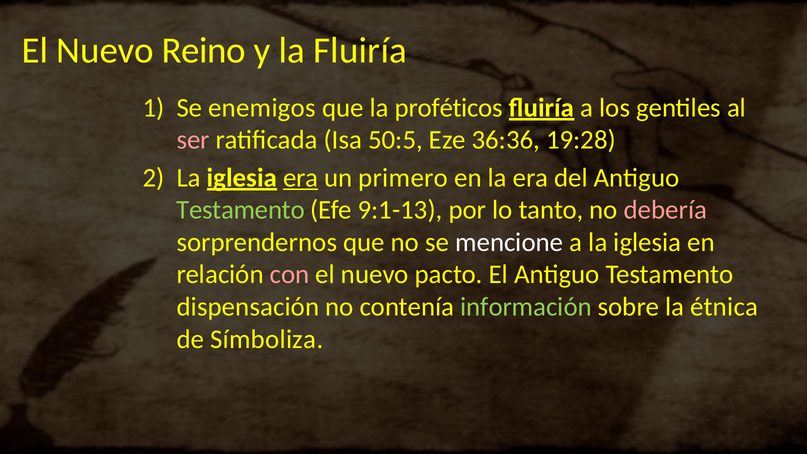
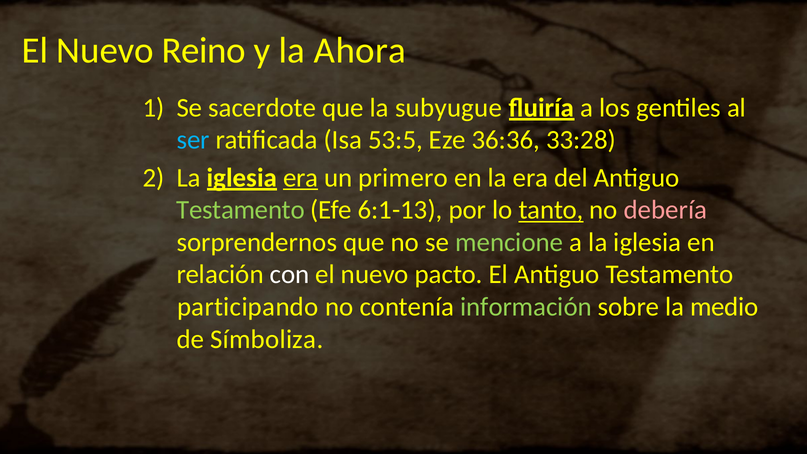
la Fluiría: Fluiría -> Ahora
enemigos: enemigos -> sacerdote
proféticos: proféticos -> subyugue
ser colour: pink -> light blue
50:5: 50:5 -> 53:5
19:28: 19:28 -> 33:28
9:1-13: 9:1-13 -> 6:1-13
tanto underline: none -> present
mencione colour: white -> light green
con colour: pink -> white
dispensación: dispensación -> participando
étnica: étnica -> medio
